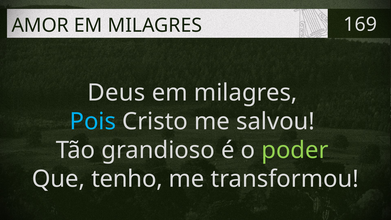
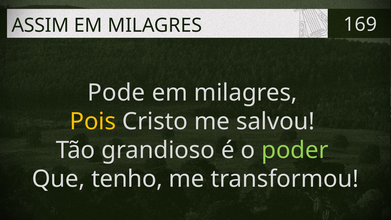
AMOR: AMOR -> ASSIM
Deus: Deus -> Pode
Pois colour: light blue -> yellow
